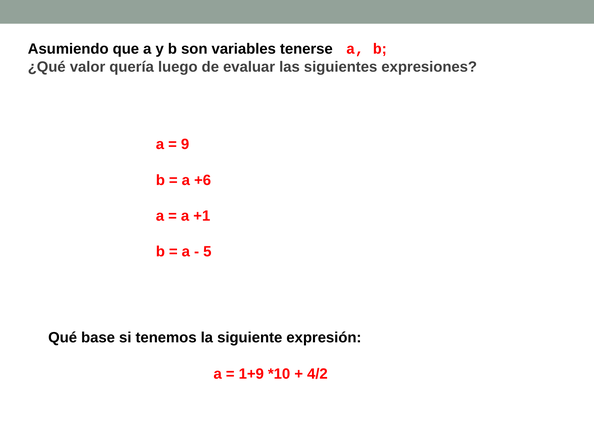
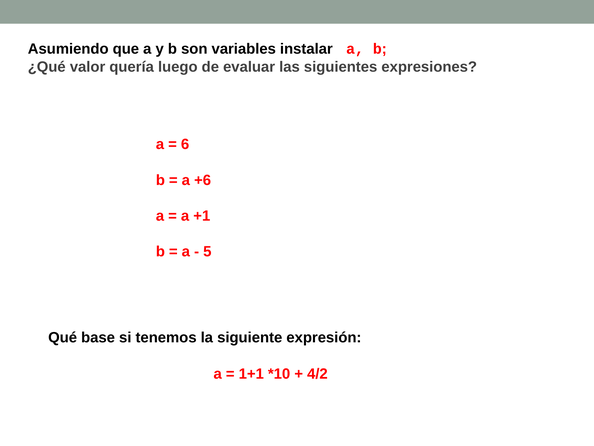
tenerse: tenerse -> instalar
9: 9 -> 6
1+9: 1+9 -> 1+1
